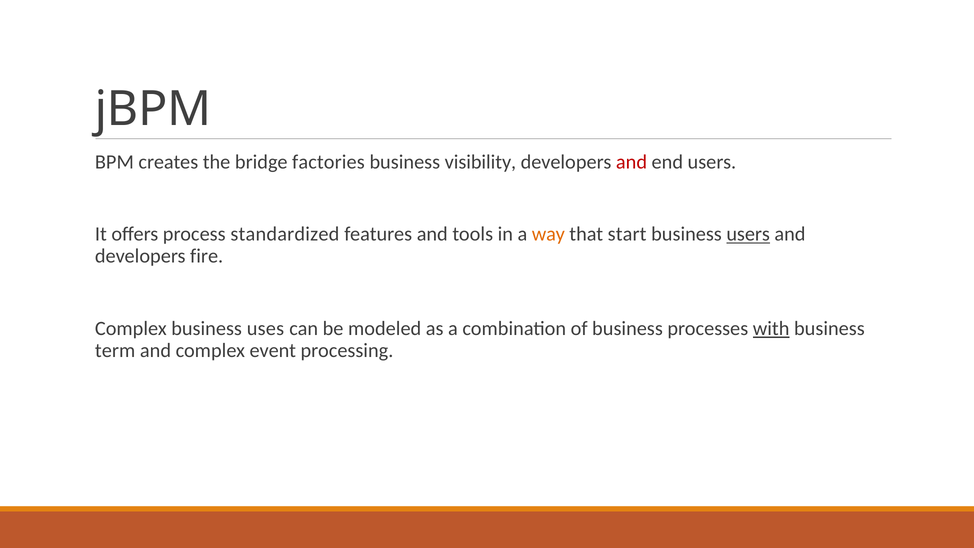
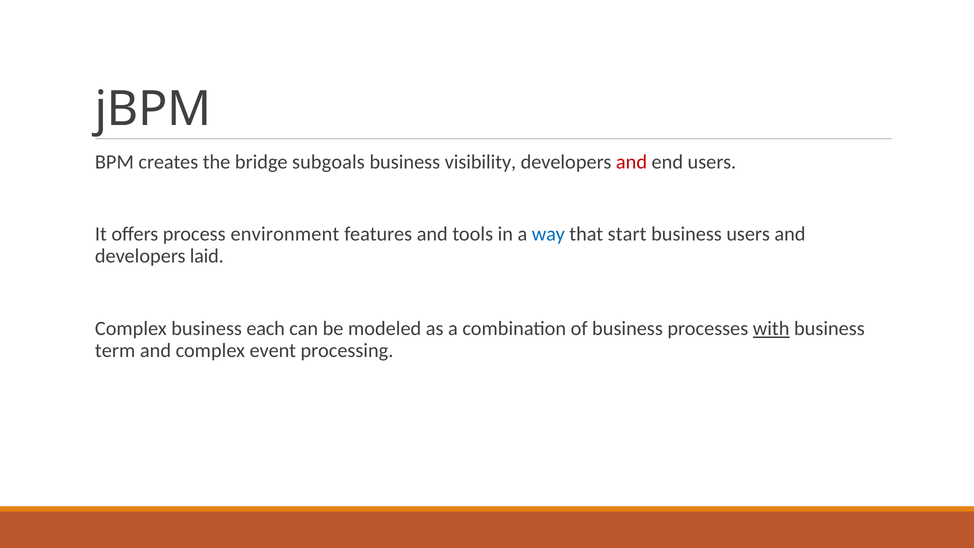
factories: factories -> subgoals
standardized: standardized -> environment
way colour: orange -> blue
users at (748, 234) underline: present -> none
fire: fire -> laid
uses: uses -> each
